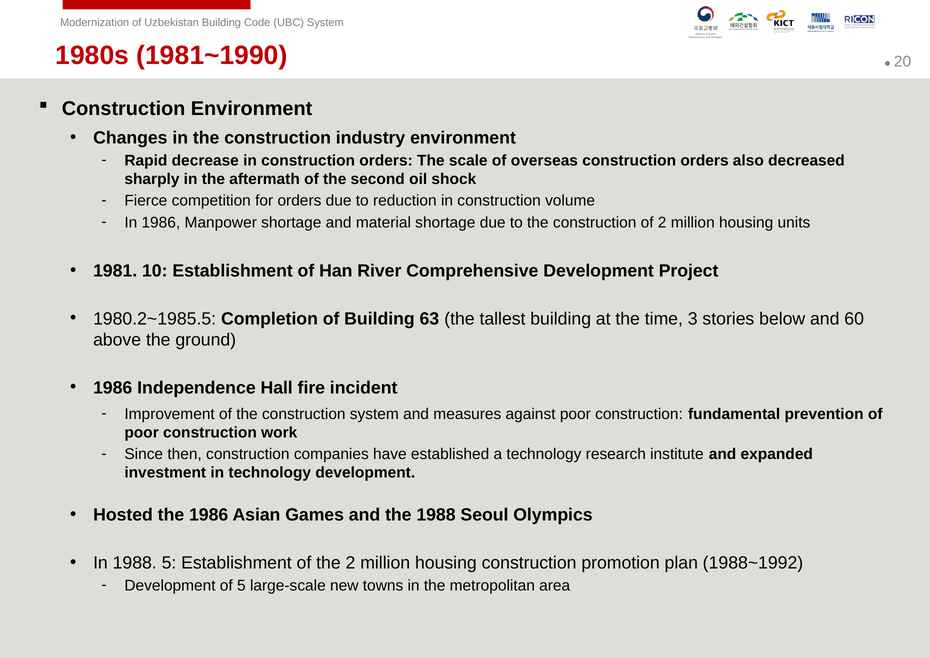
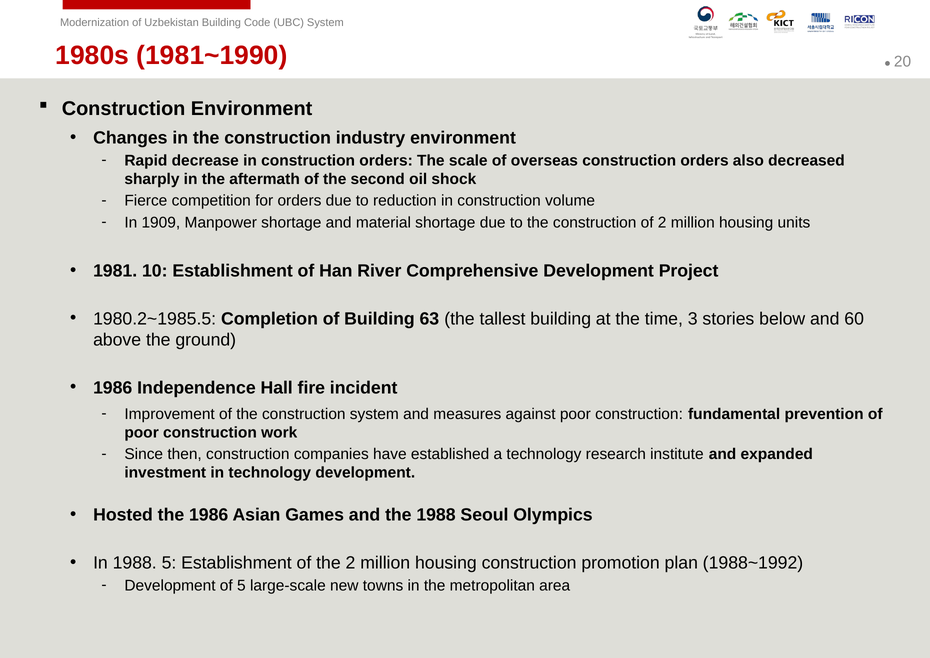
In 1986: 1986 -> 1909
